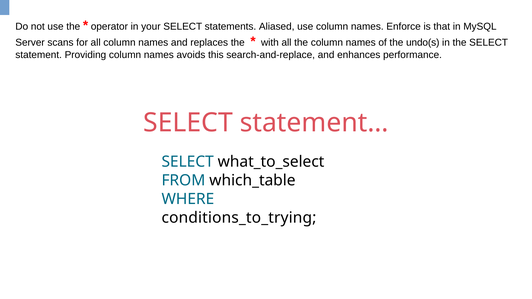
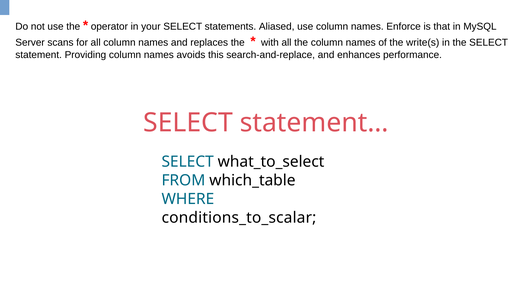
undo(s: undo(s -> write(s
conditions_to_trying: conditions_to_trying -> conditions_to_scalar
